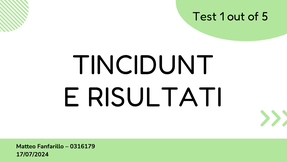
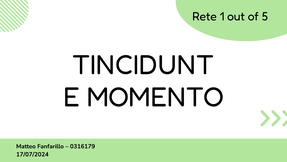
Test: Test -> Rete
RISULTATI: RISULTATI -> MOMENTO
